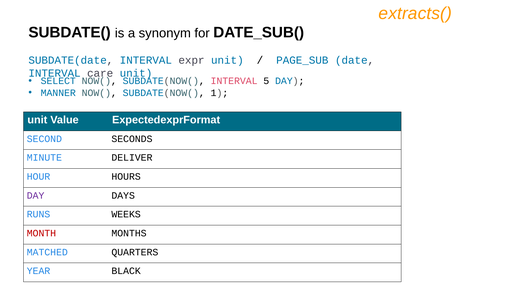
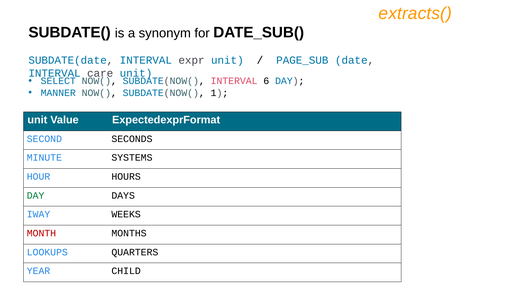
5: 5 -> 6
DELIVER: DELIVER -> SYSTEMS
DAY at (36, 196) colour: purple -> green
RUNS: RUNS -> IWAY
MATCHED: MATCHED -> LOOKUPS
BLACK: BLACK -> CHILD
